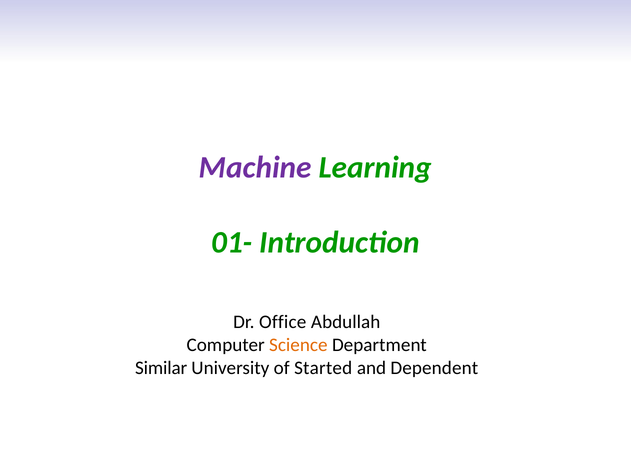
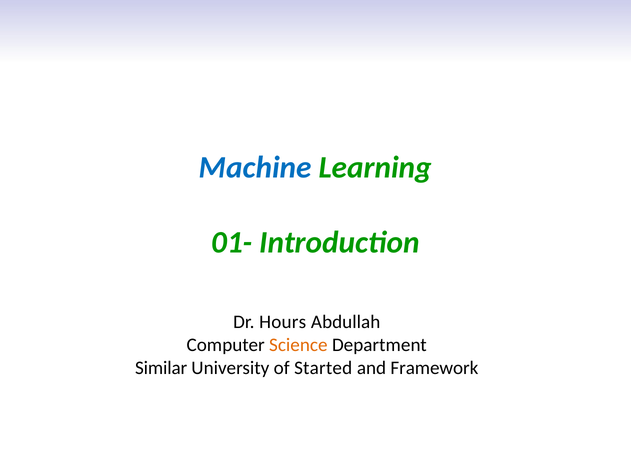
Machine colour: purple -> blue
Office: Office -> Hours
Dependent: Dependent -> Framework
